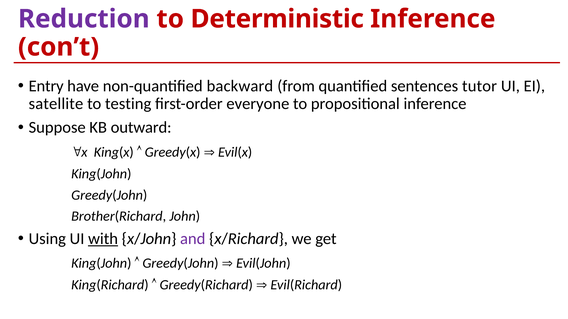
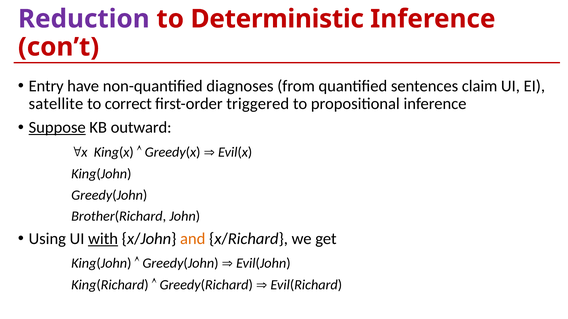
backward: backward -> diagnoses
tutor: tutor -> claim
testing: testing -> correct
everyone: everyone -> triggered
Suppose underline: none -> present
and colour: purple -> orange
